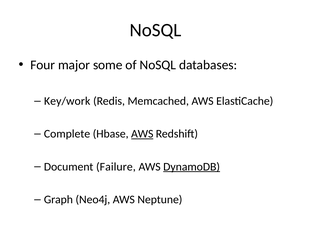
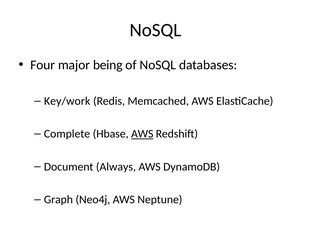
some: some -> being
Failure: Failure -> Always
DynamoDB underline: present -> none
